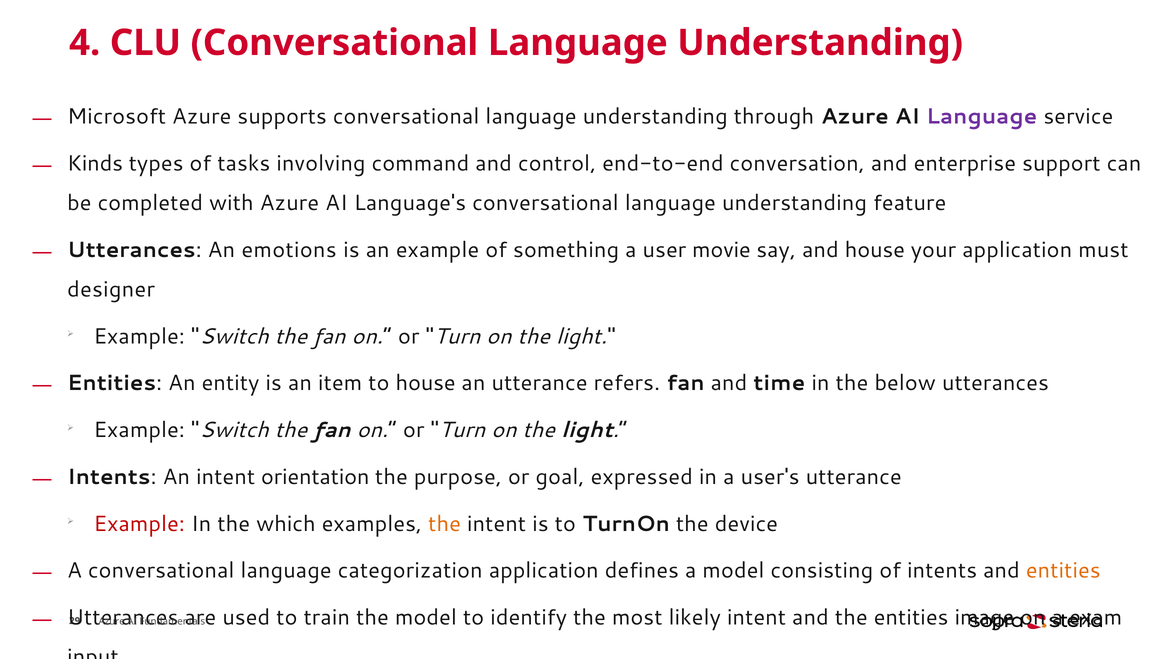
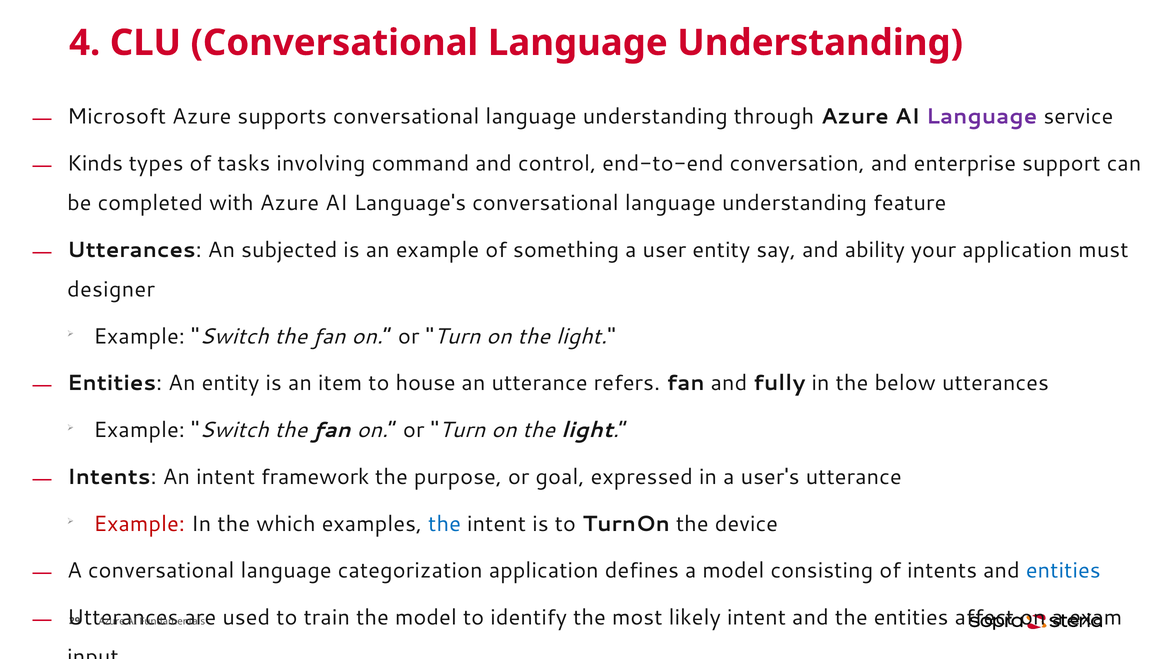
emotions: emotions -> subjected
user movie: movie -> entity
and house: house -> ability
time: time -> fully
orientation: orientation -> framework
the at (445, 524) colour: orange -> blue
entities at (1063, 570) colour: orange -> blue
image: image -> affect
